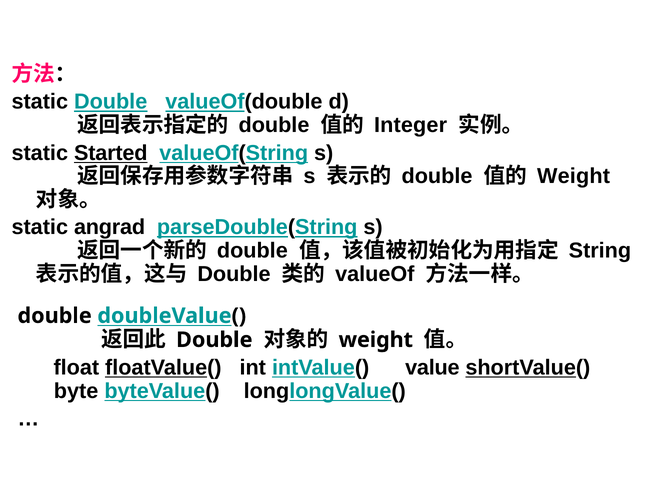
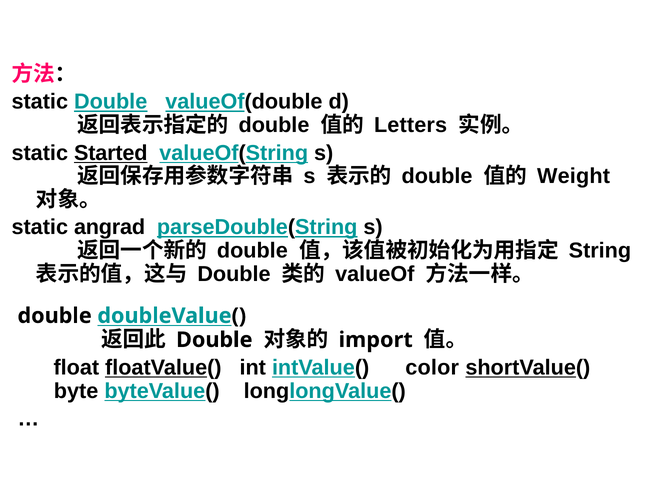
Integer: Integer -> Letters
weight at (376, 340): weight -> import
value: value -> color
